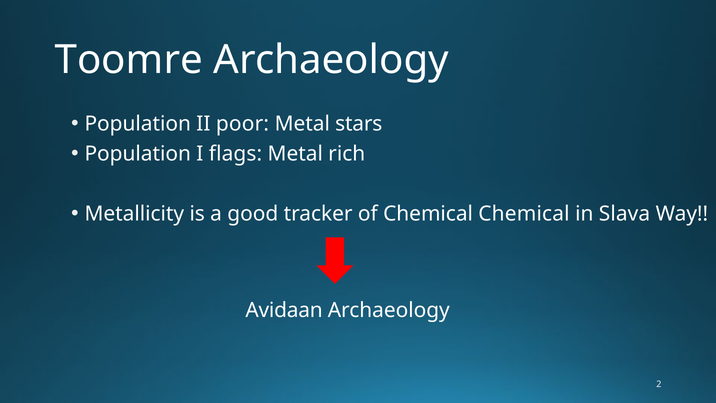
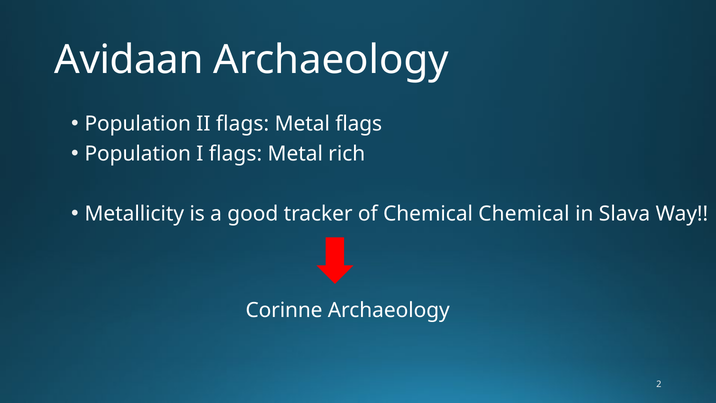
Toomre: Toomre -> Avidaan
II poor: poor -> flags
Metal stars: stars -> flags
Avidaan: Avidaan -> Corinne
